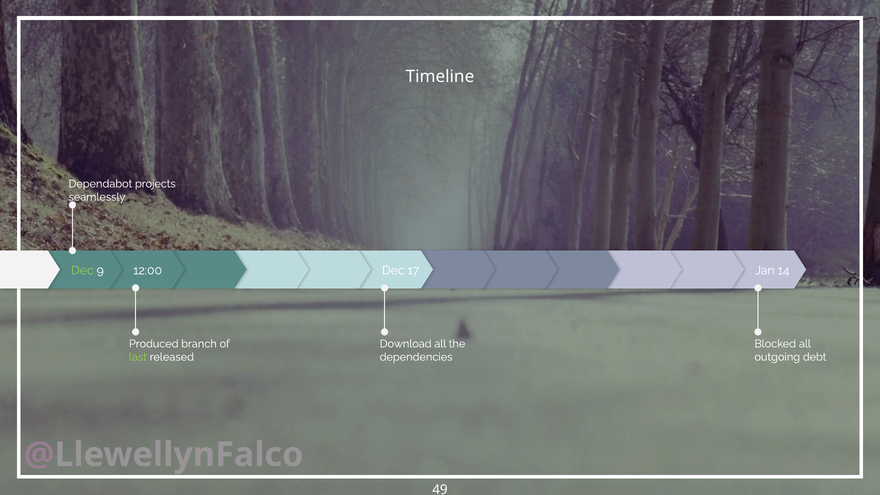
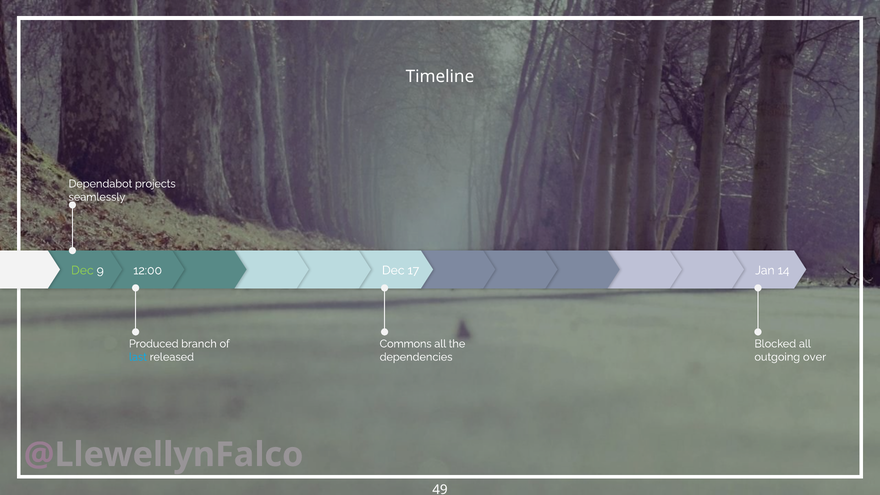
Download: Download -> Commons
last colour: light green -> light blue
debt: debt -> over
